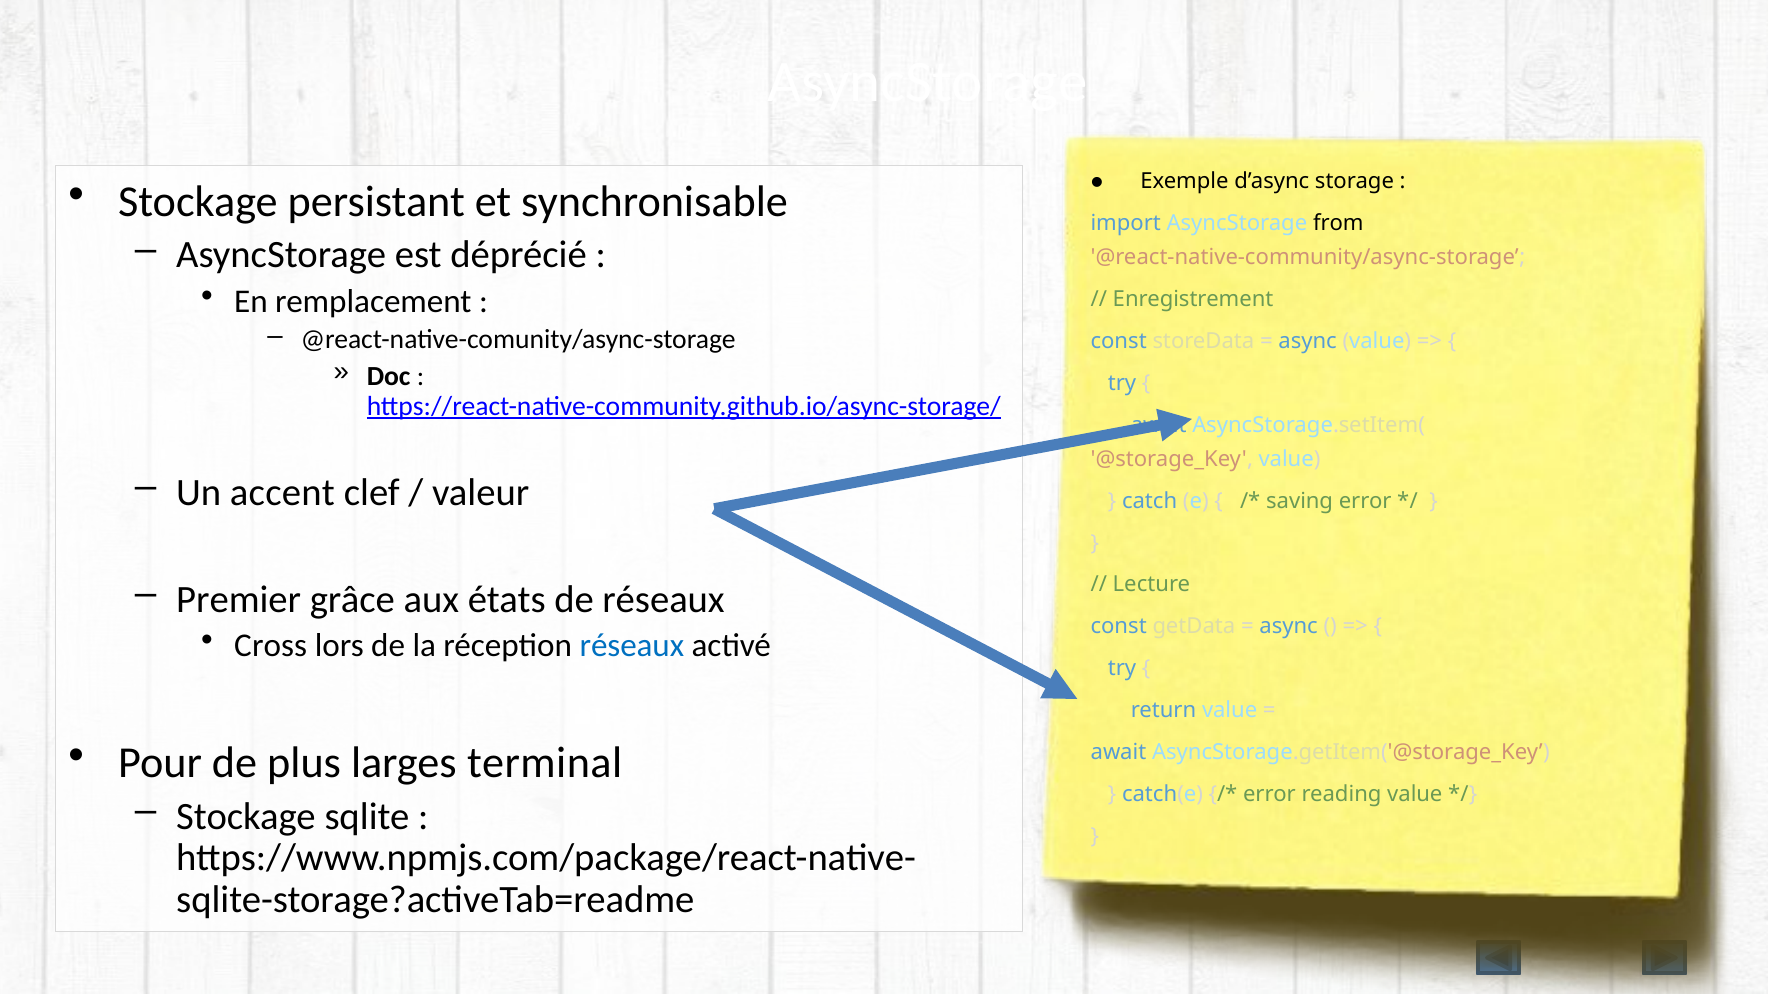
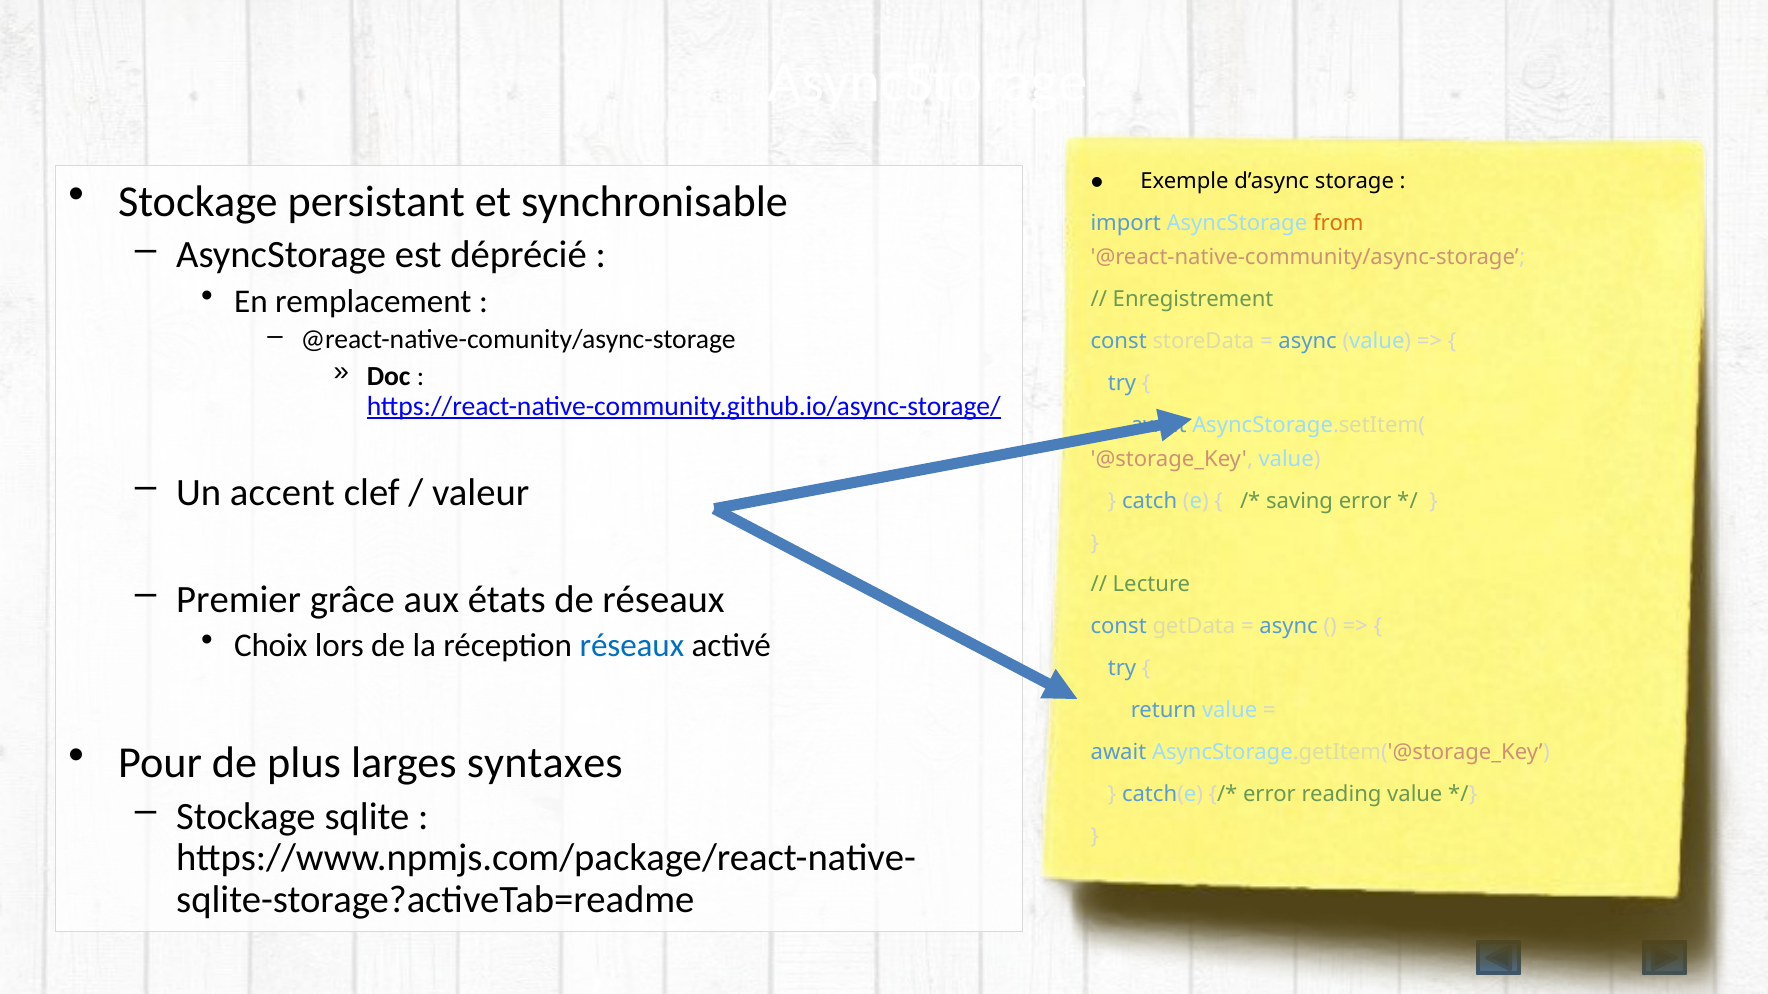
from colour: black -> orange
Cross: Cross -> Choix
terminal: terminal -> syntaxes
